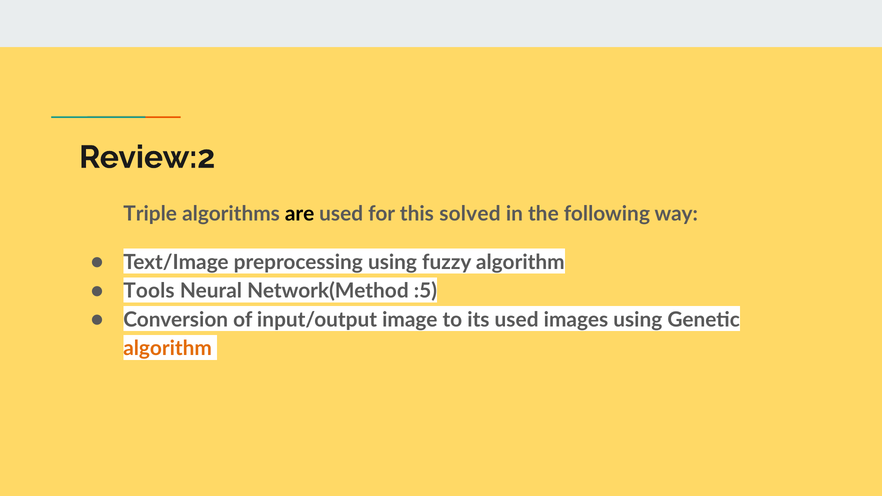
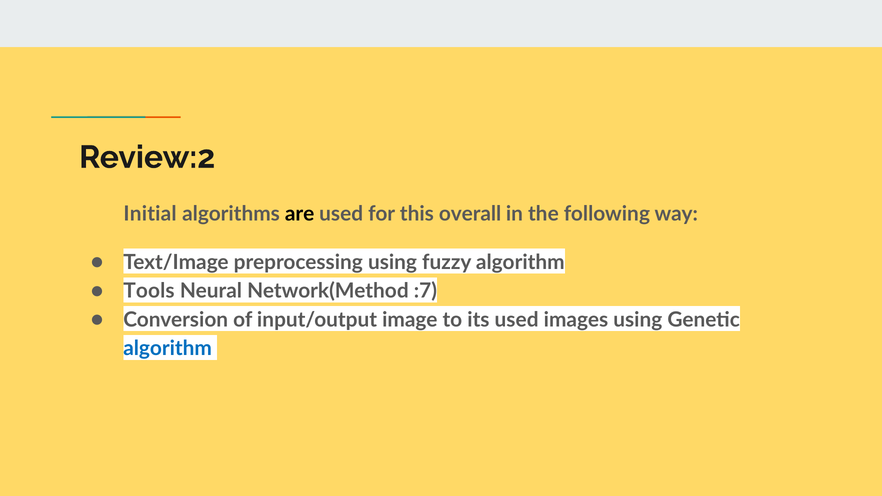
Triple: Triple -> Initial
solved: solved -> overall
:5: :5 -> :7
algorithm at (168, 349) colour: orange -> blue
